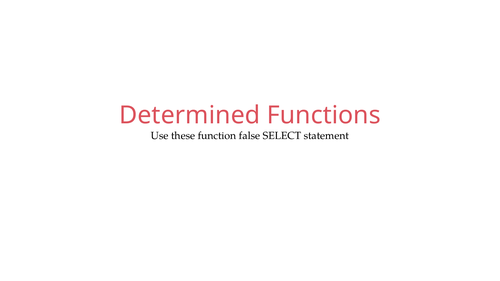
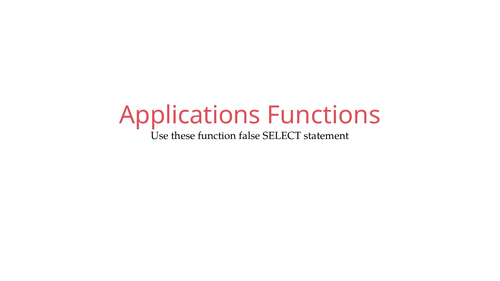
Determined: Determined -> Applications
